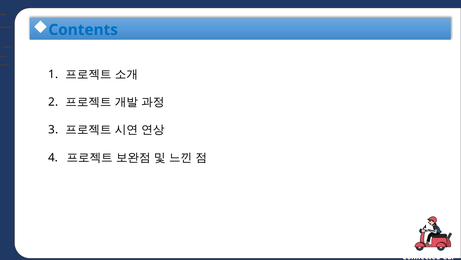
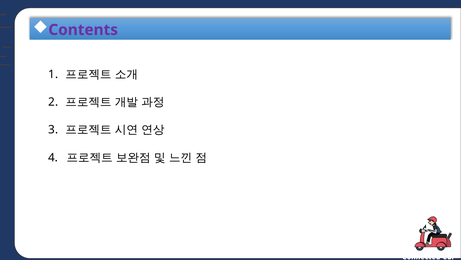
Contents colour: blue -> purple
